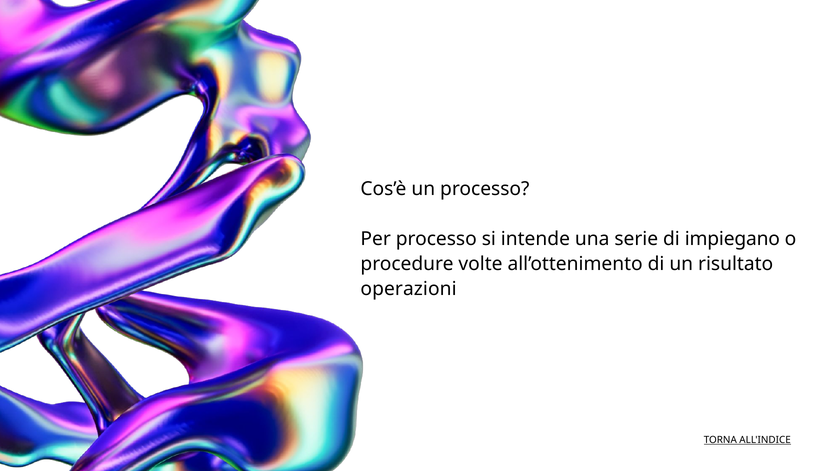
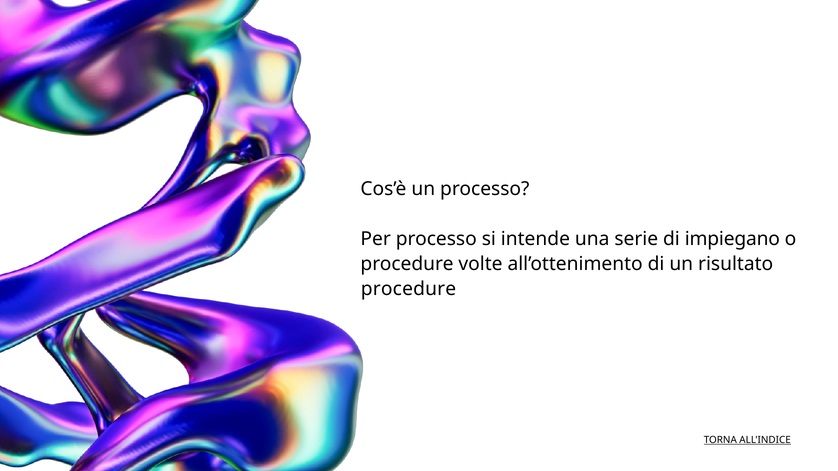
operazioni at (409, 289): operazioni -> procedure
